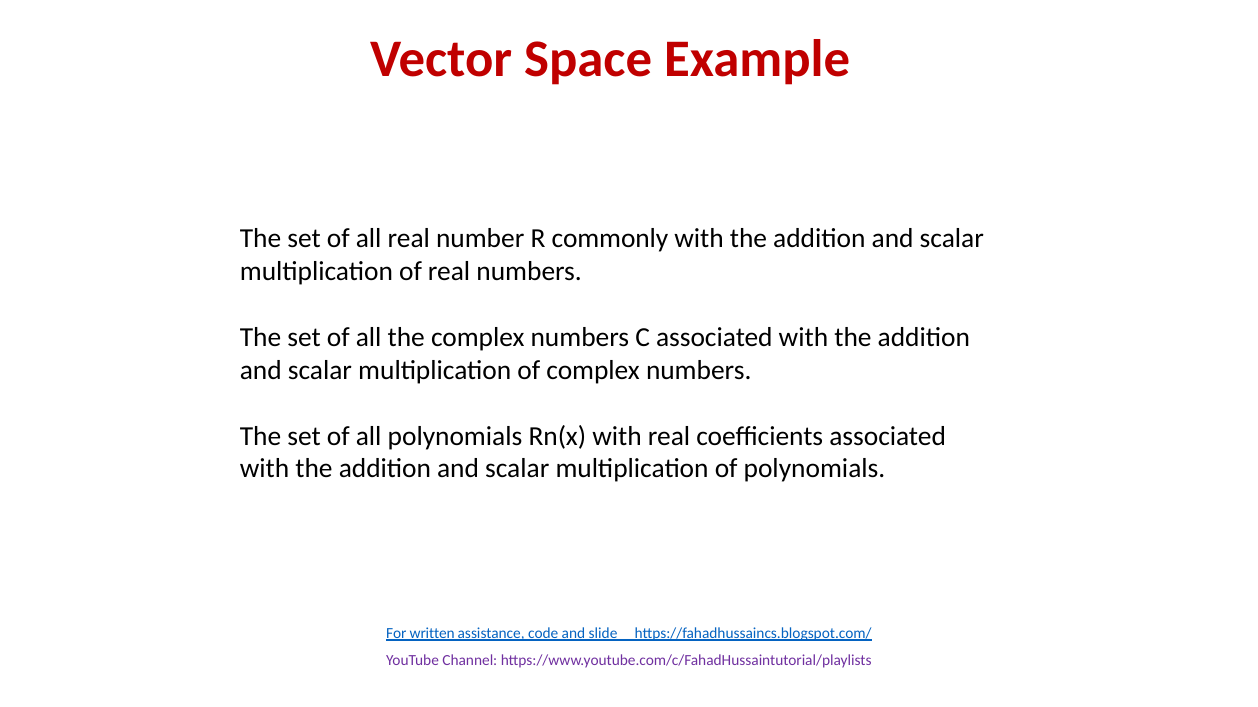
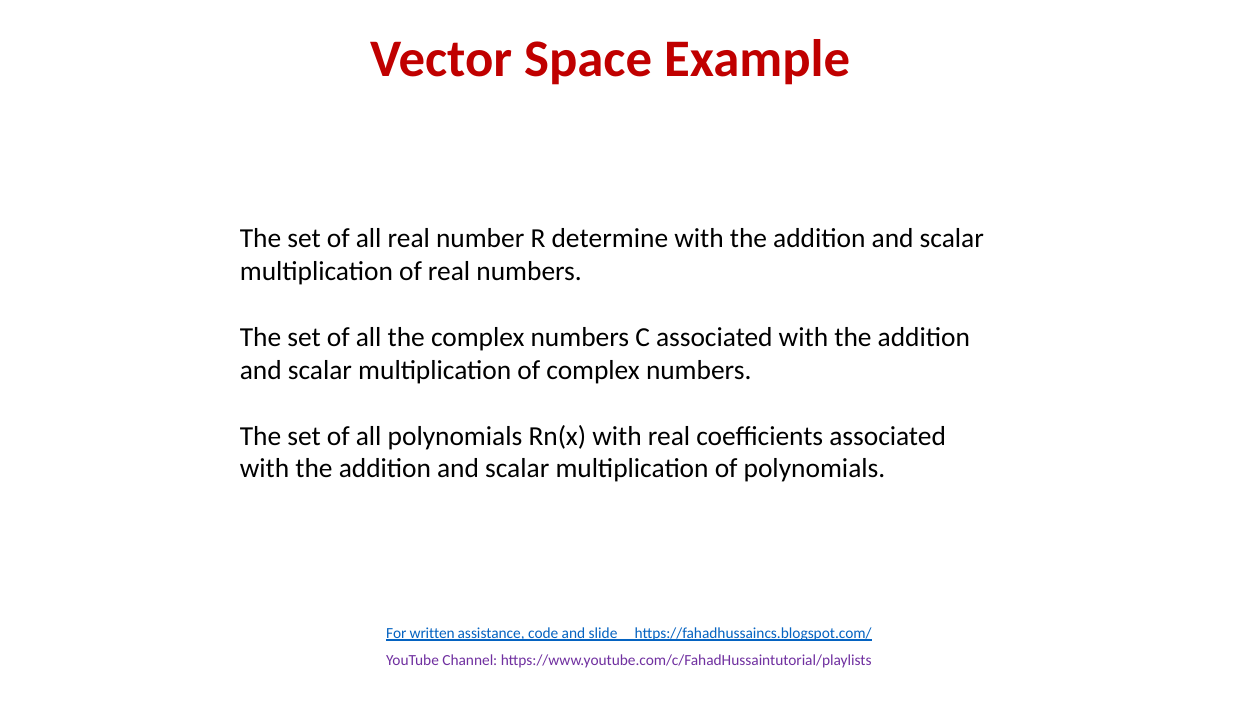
commonly: commonly -> determine
